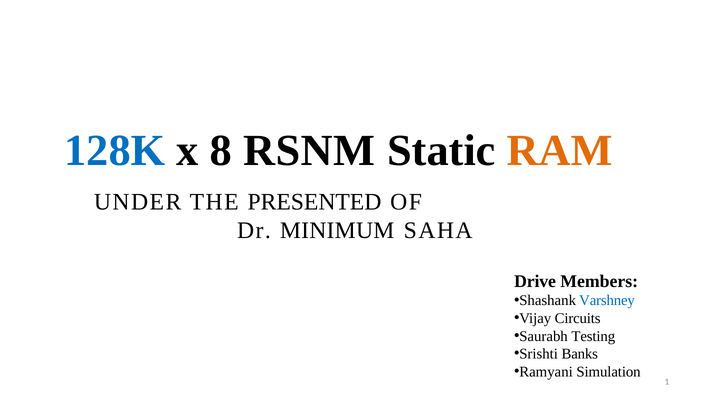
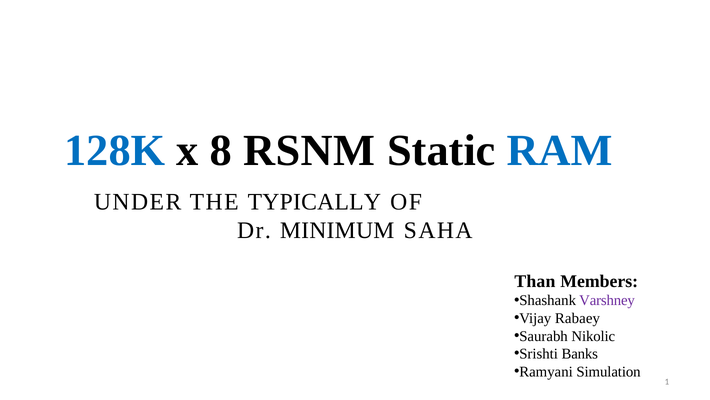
RAM colour: orange -> blue
PRESENTED: PRESENTED -> TYPICALLY
Drive: Drive -> Than
Varshney colour: blue -> purple
Circuits: Circuits -> Rabaey
Testing: Testing -> Nikolic
